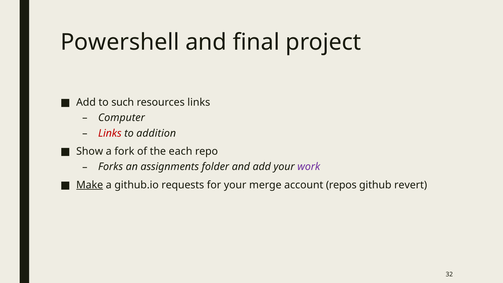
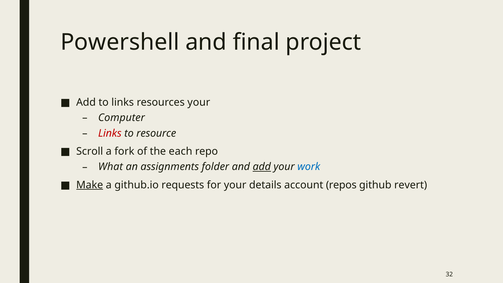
to such: such -> links
resources links: links -> your
addition: addition -> resource
Show: Show -> Scroll
Forks: Forks -> What
add at (262, 167) underline: none -> present
work colour: purple -> blue
merge: merge -> details
